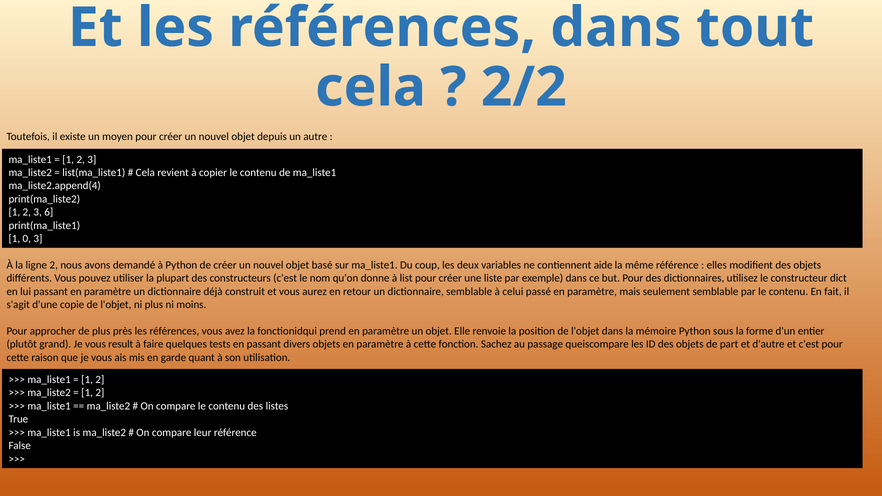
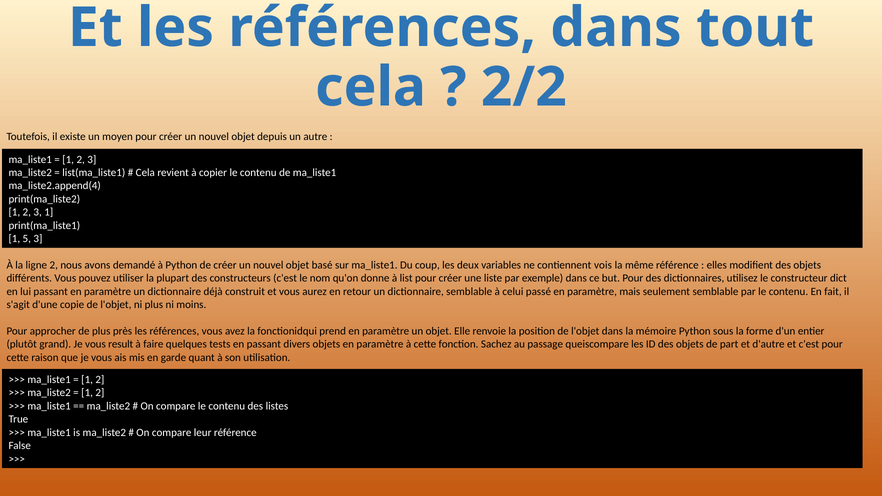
3 6: 6 -> 1
0: 0 -> 5
aide: aide -> vois
